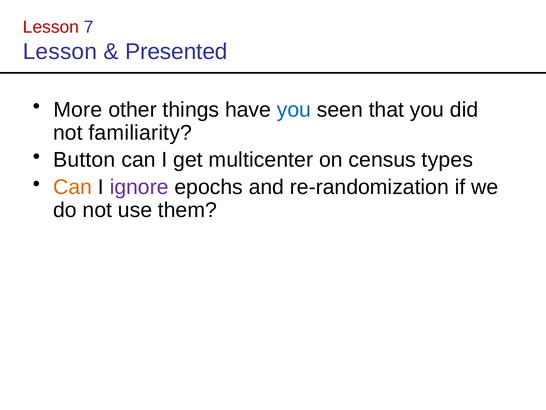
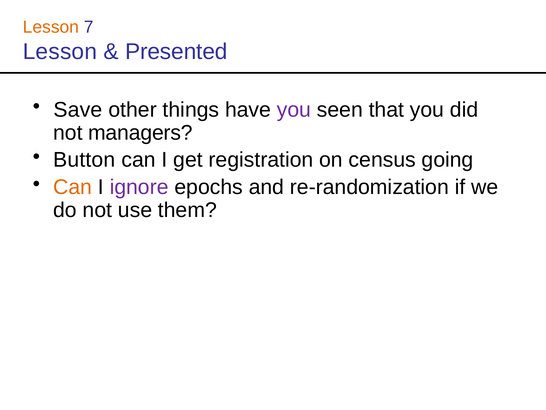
Lesson at (51, 27) colour: red -> orange
More: More -> Save
you at (294, 110) colour: blue -> purple
familiarity: familiarity -> managers
multicenter: multicenter -> registration
types: types -> going
